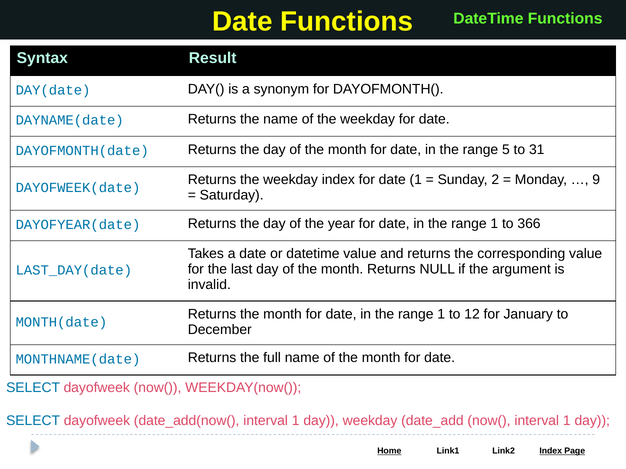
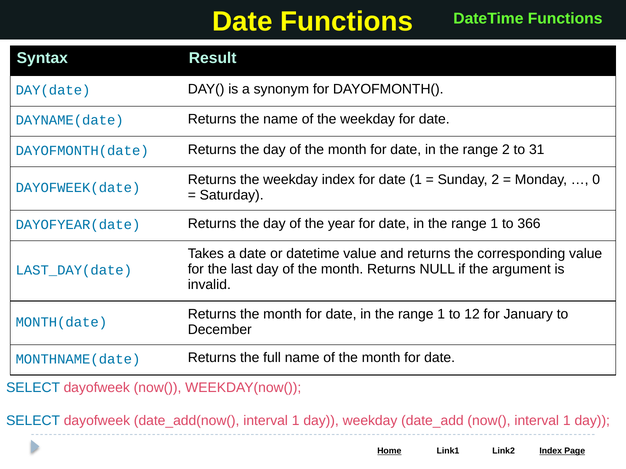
range 5: 5 -> 2
9: 9 -> 0
